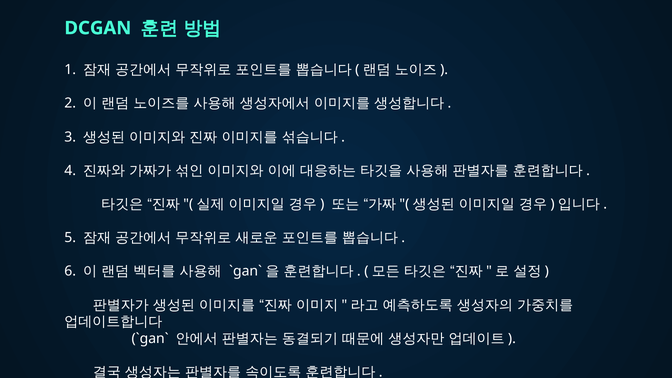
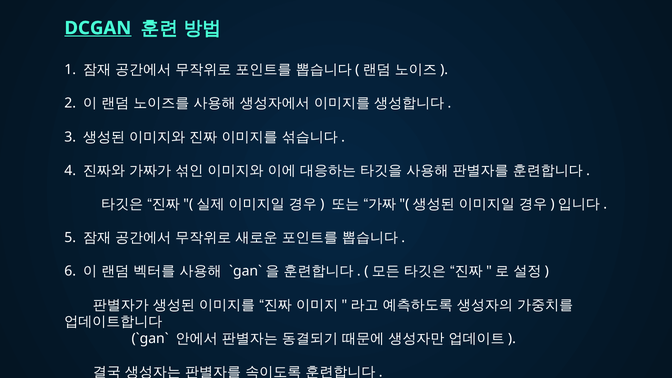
DCGAN underline: none -> present
